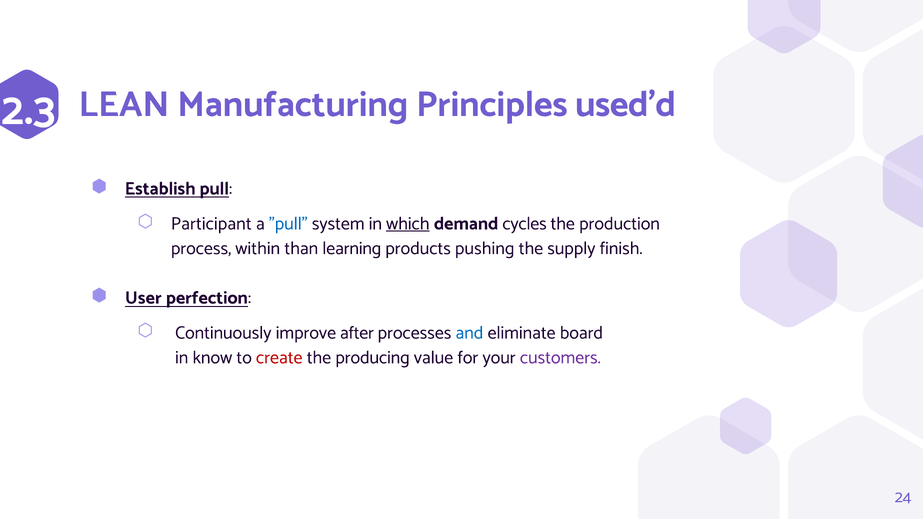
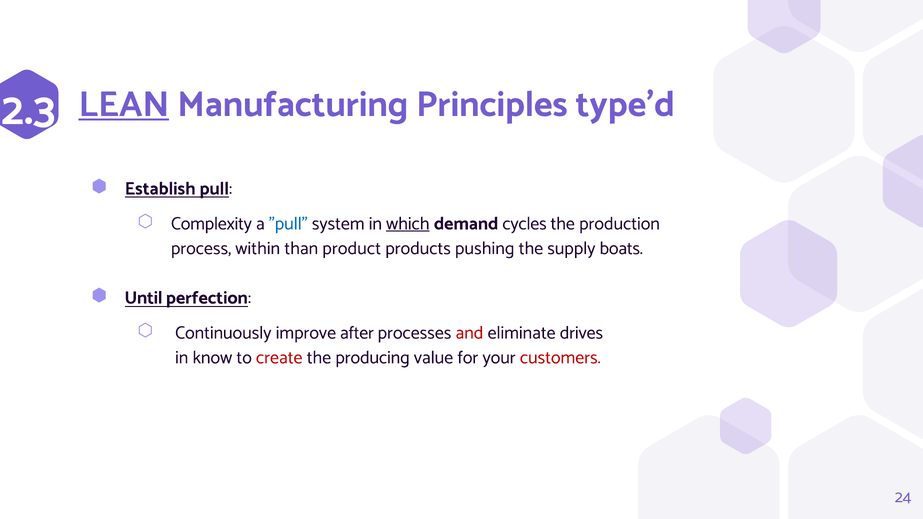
LEAN underline: none -> present
used’d: used’d -> type’d
Participant: Participant -> Complexity
learning: learning -> product
finish: finish -> boats
User: User -> Until
and colour: blue -> red
board: board -> drives
customers colour: purple -> red
